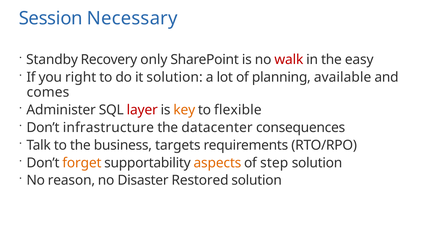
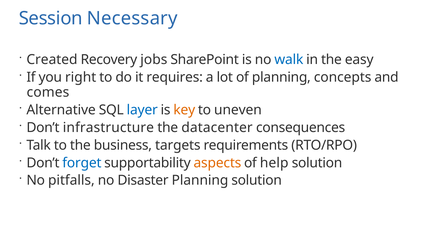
Standby: Standby -> Created
only: only -> jobs
walk colour: red -> blue
it solution: solution -> requires
available: available -> concepts
Administer: Administer -> Alternative
layer colour: red -> blue
flexible: flexible -> uneven
forget colour: orange -> blue
step: step -> help
reason: reason -> pitfalls
Disaster Restored: Restored -> Planning
